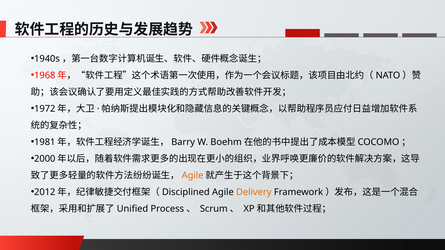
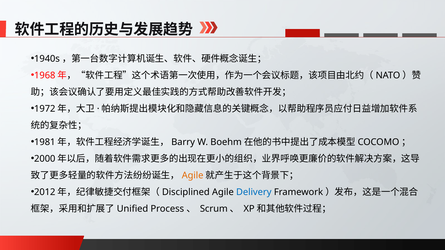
Delivery colour: orange -> blue
